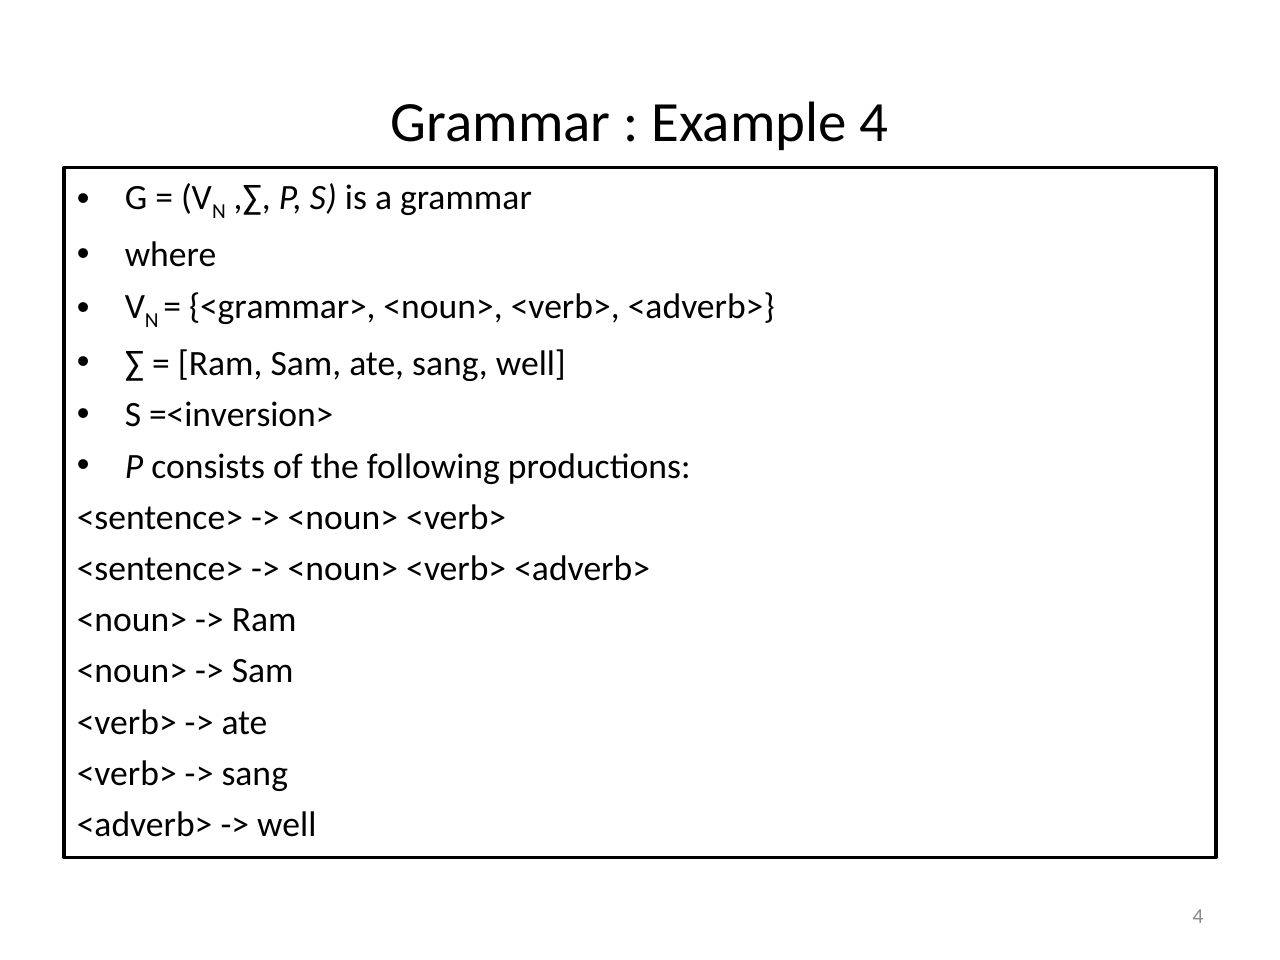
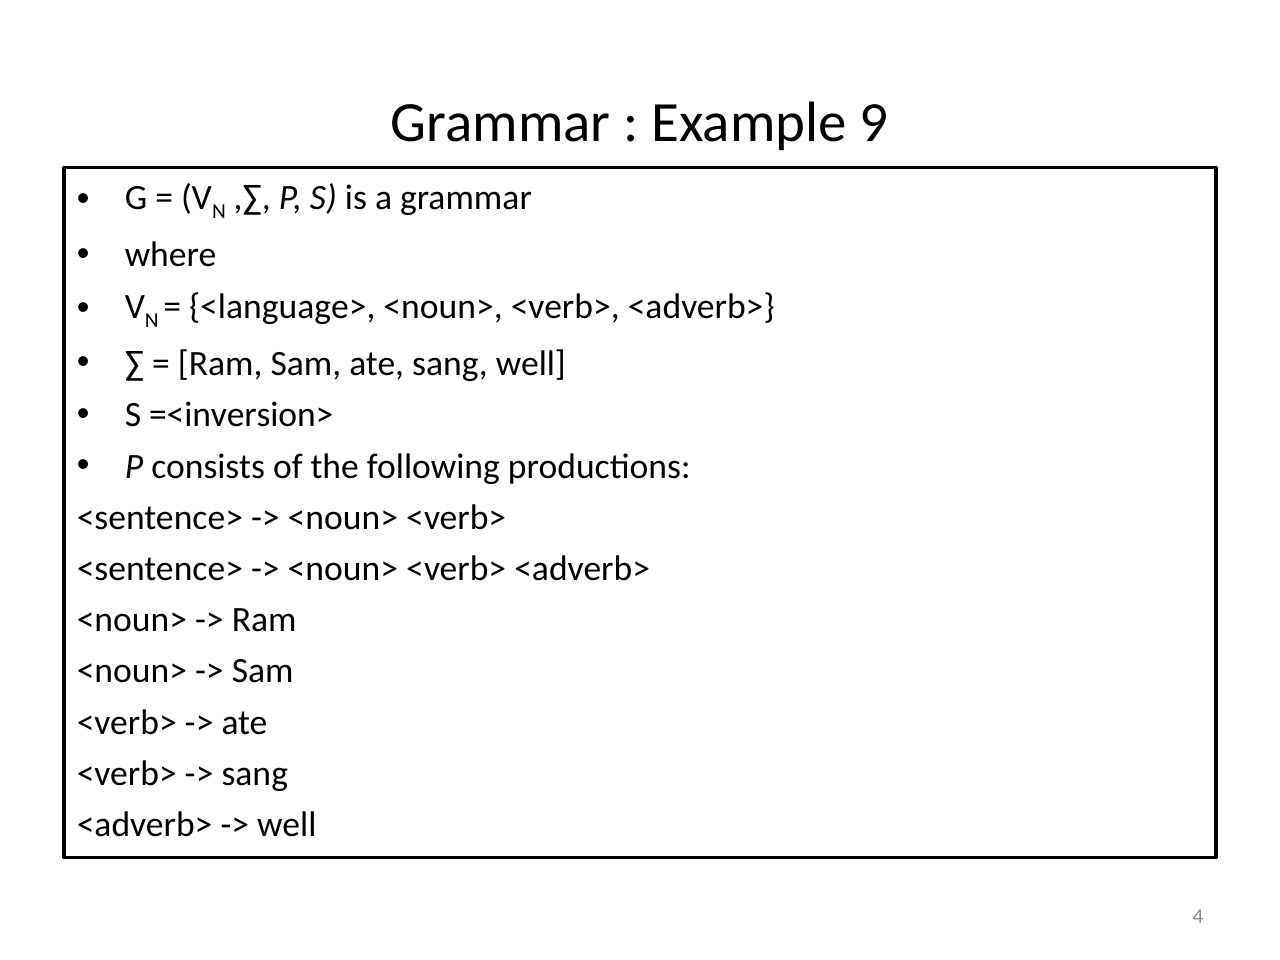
Example 4: 4 -> 9
<grammar>: <grammar> -> <language>
